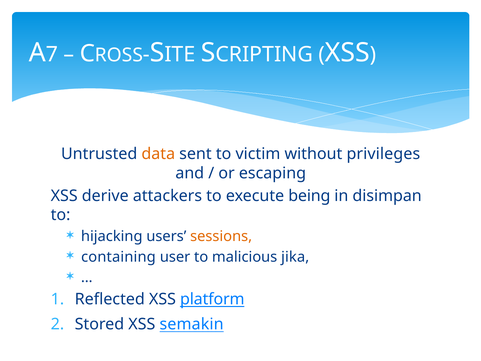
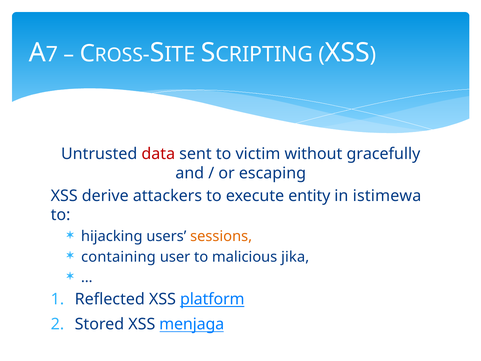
data colour: orange -> red
privileges: privileges -> gracefully
being: being -> entity
disimpan: disimpan -> istimewa
semakin: semakin -> menjaga
